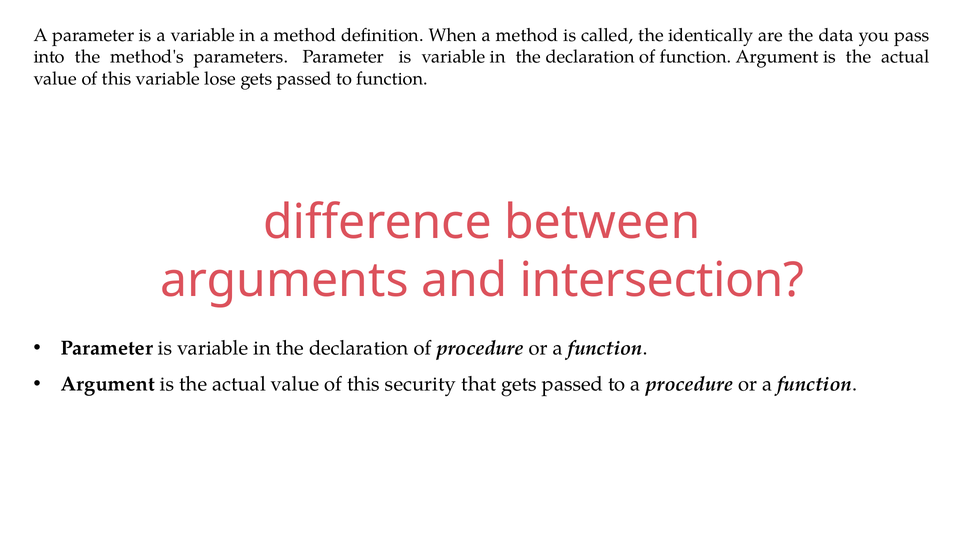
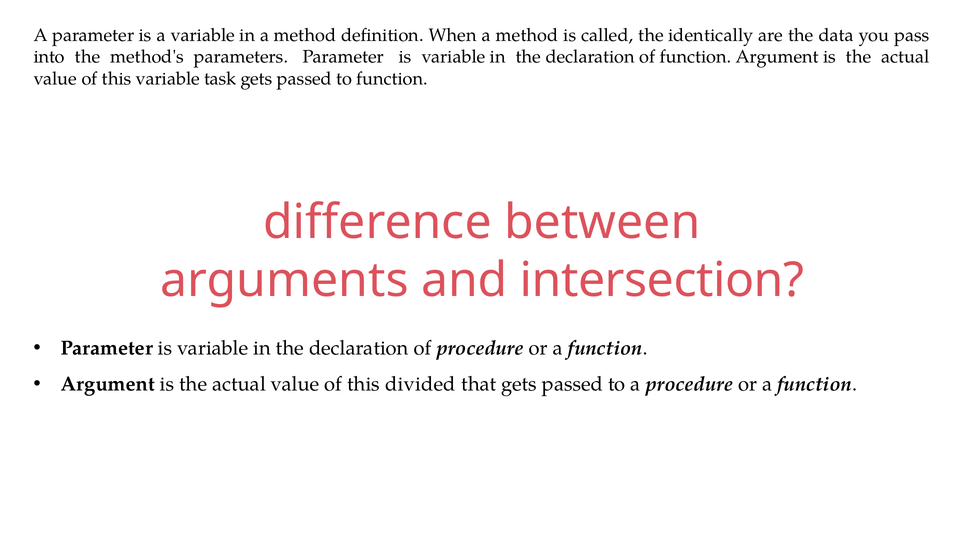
lose: lose -> task
security: security -> divided
